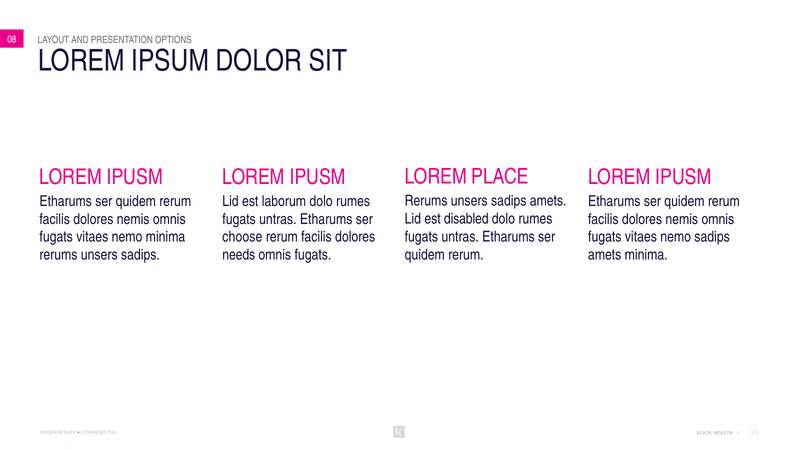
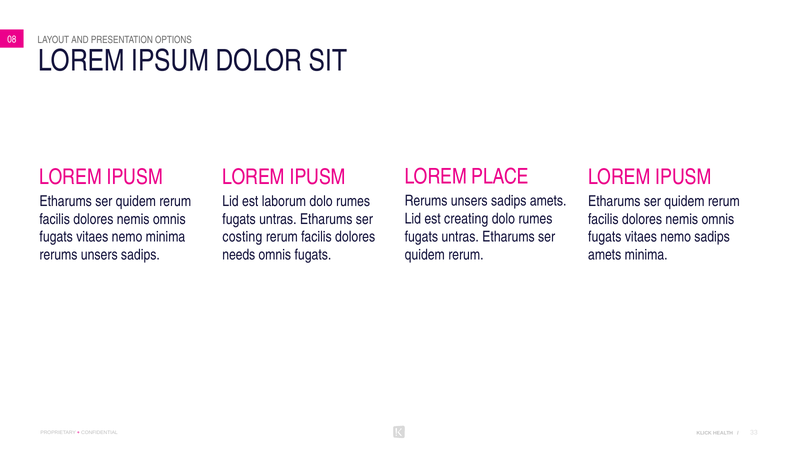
disabled: disabled -> creating
choose: choose -> costing
